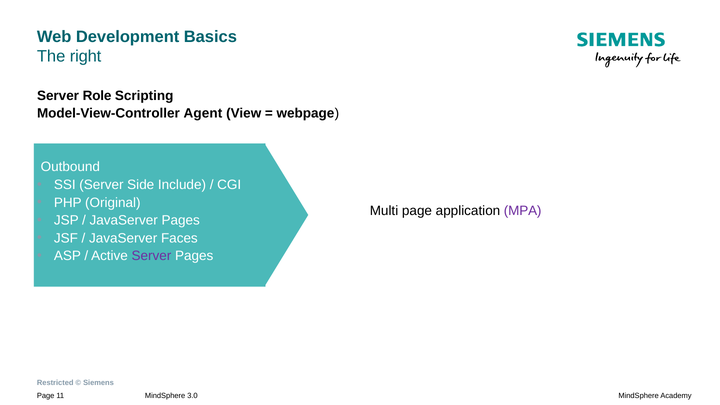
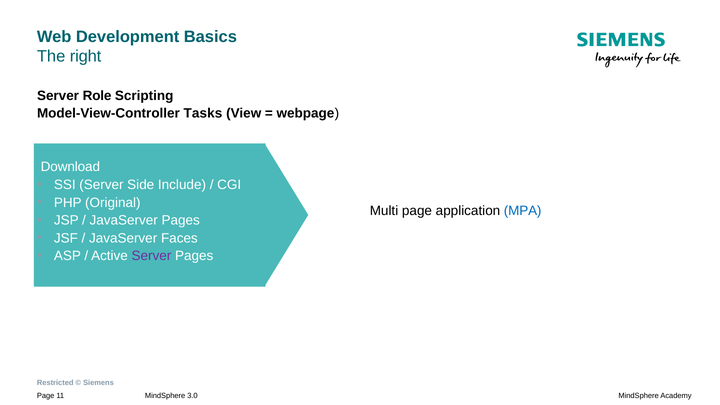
Agent: Agent -> Tasks
Outbound: Outbound -> Download
MPA colour: purple -> blue
